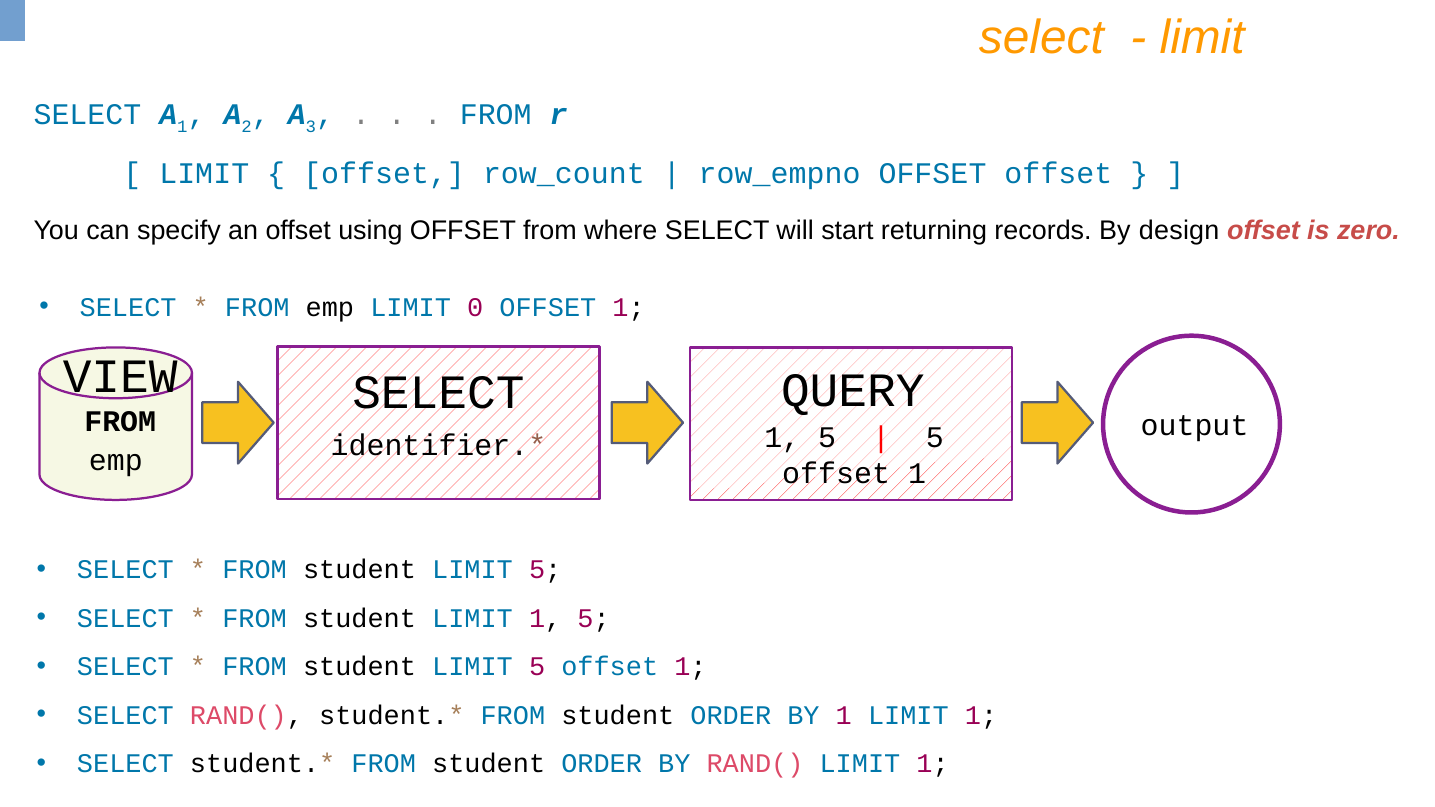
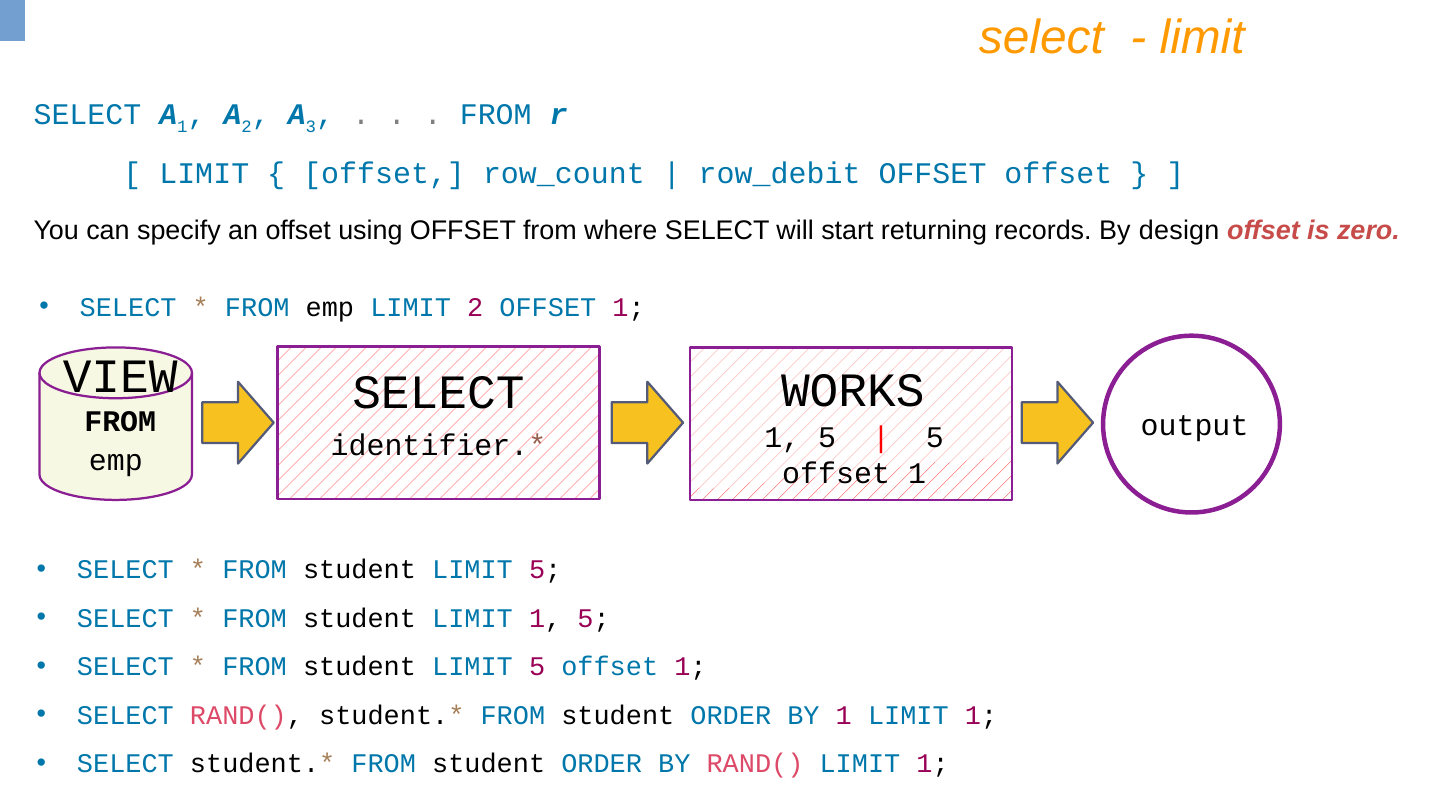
row_empno: row_empno -> row_debit
LIMIT 0: 0 -> 2
QUERY: QUERY -> WORKS
